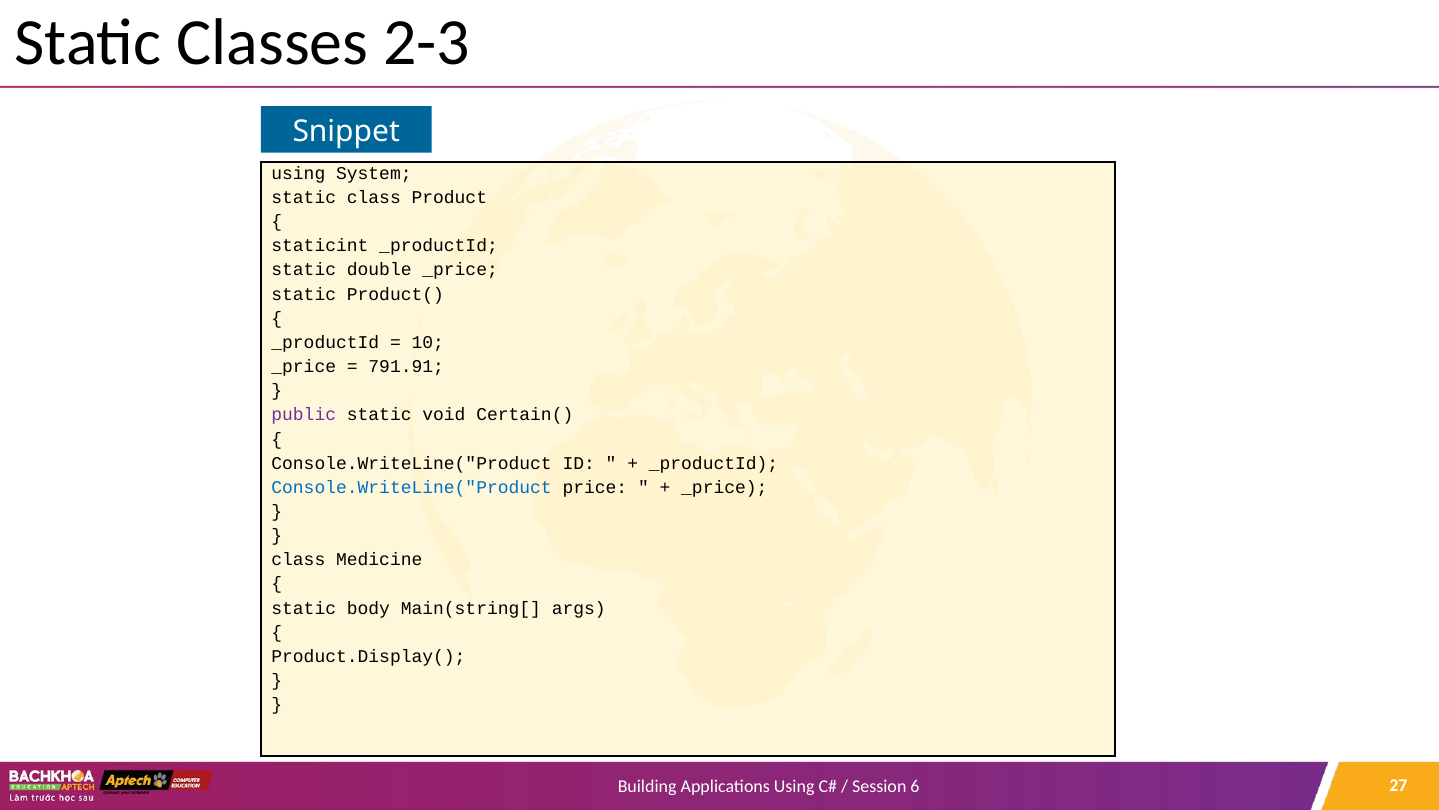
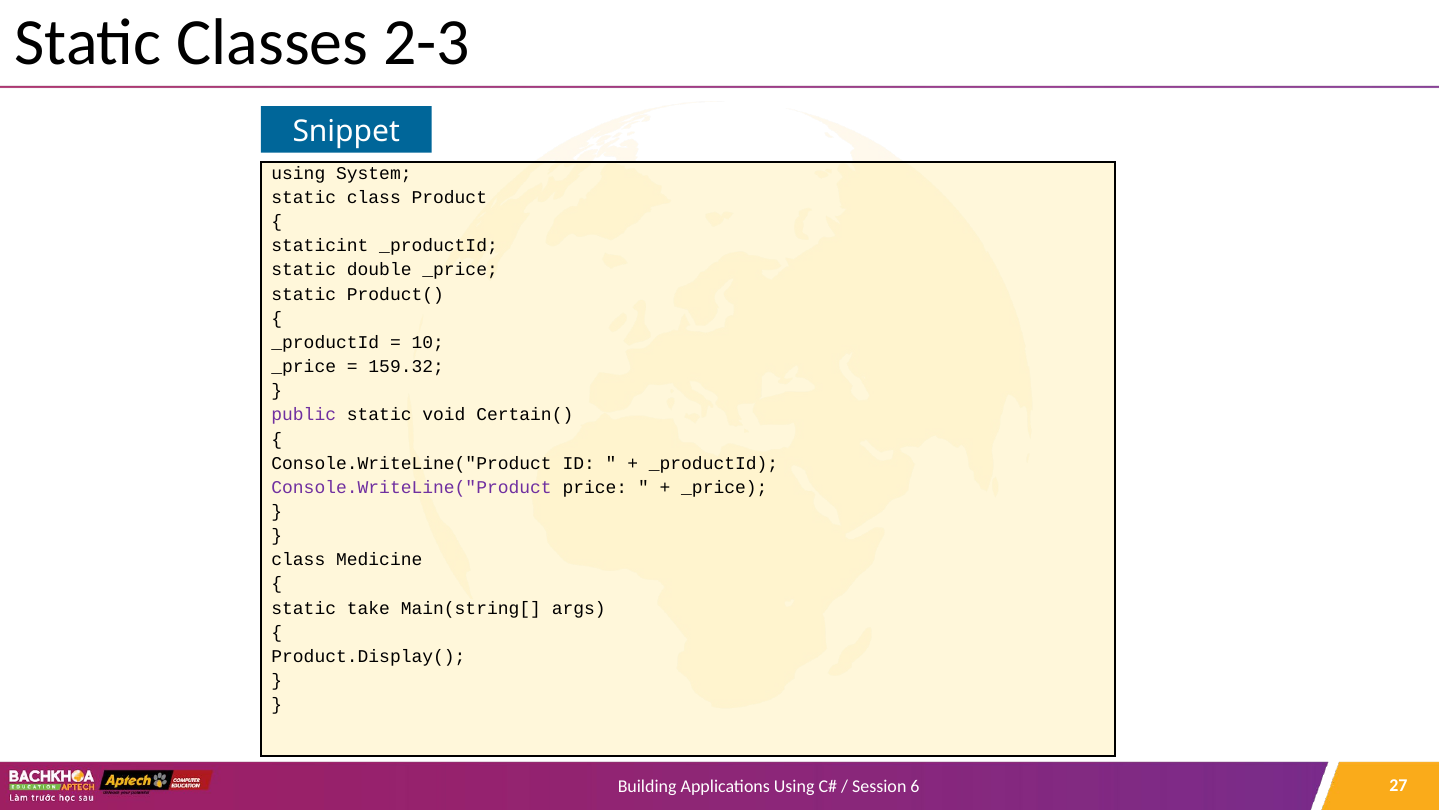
791.91: 791.91 -> 159.32
Console.WriteLine("Product at (412, 487) colour: blue -> purple
body: body -> take
